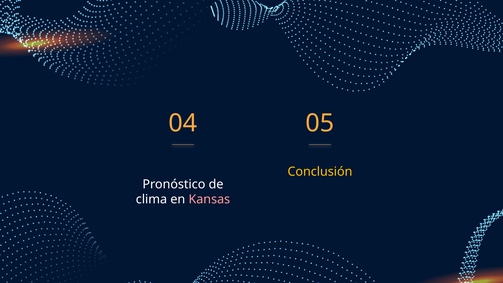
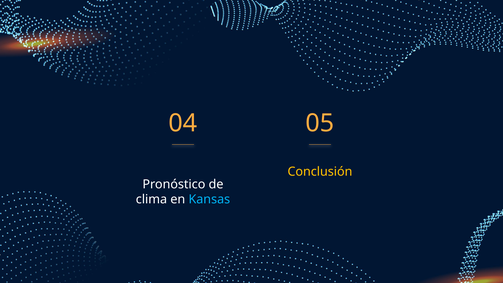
Kansas colour: pink -> light blue
